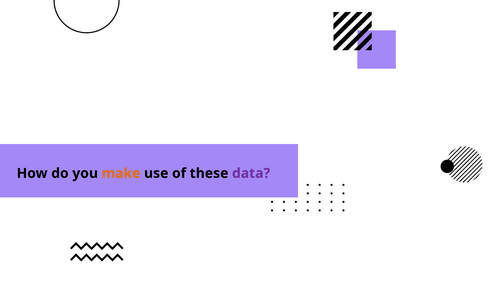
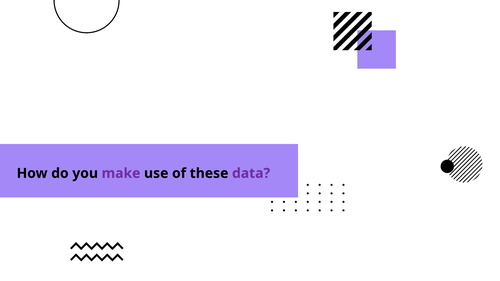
make colour: orange -> purple
